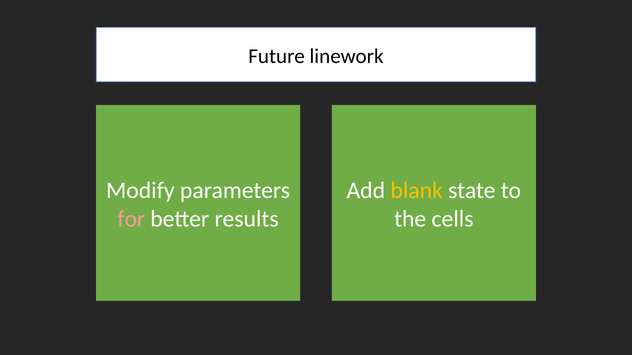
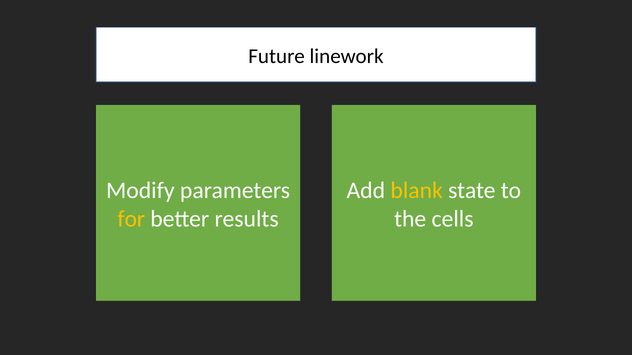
for colour: pink -> yellow
